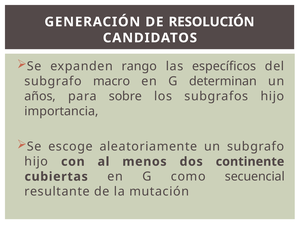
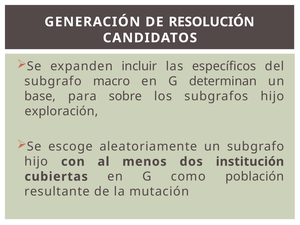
rango: rango -> incluir
años: años -> base
importancia: importancia -> exploración
continente: continente -> institución
secuencial: secuencial -> población
